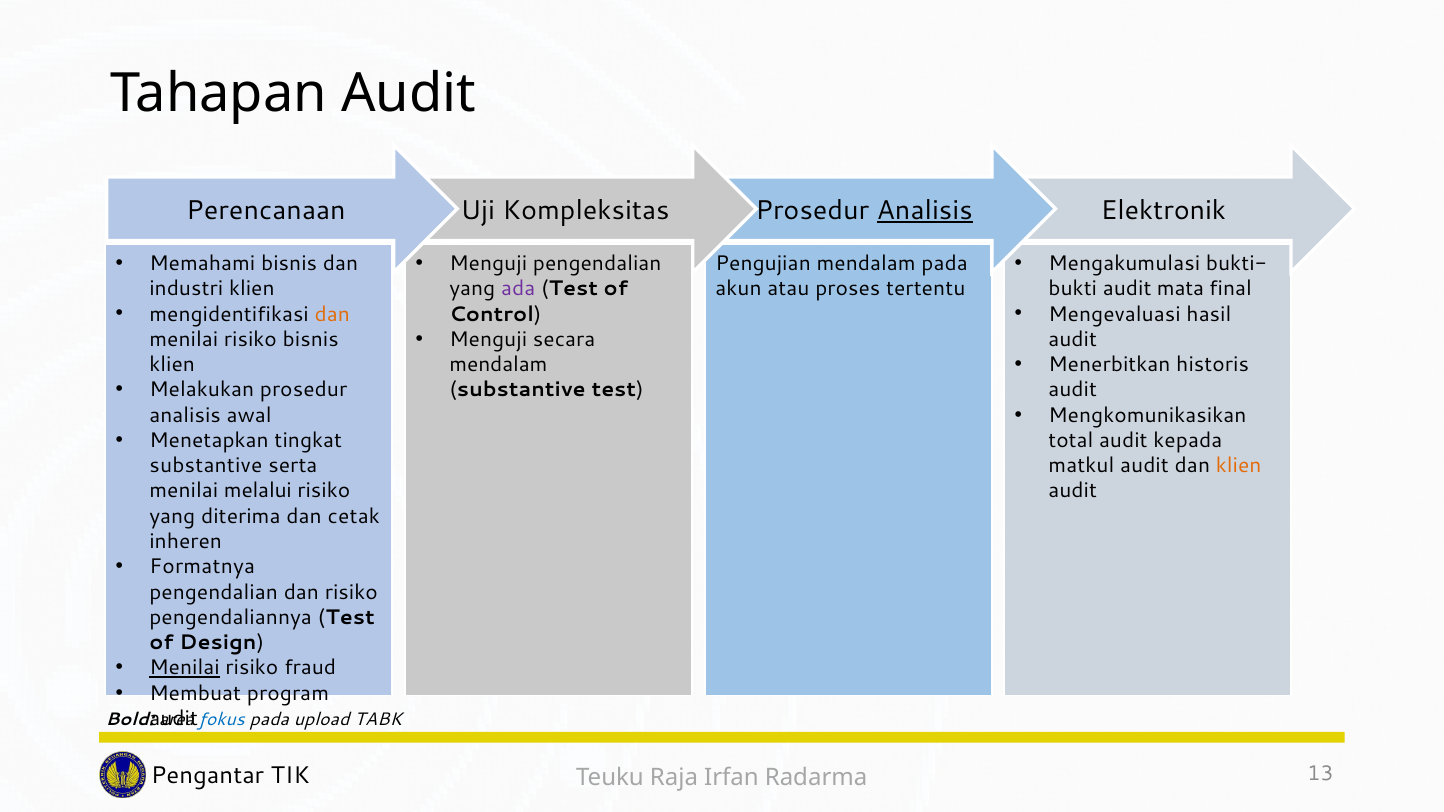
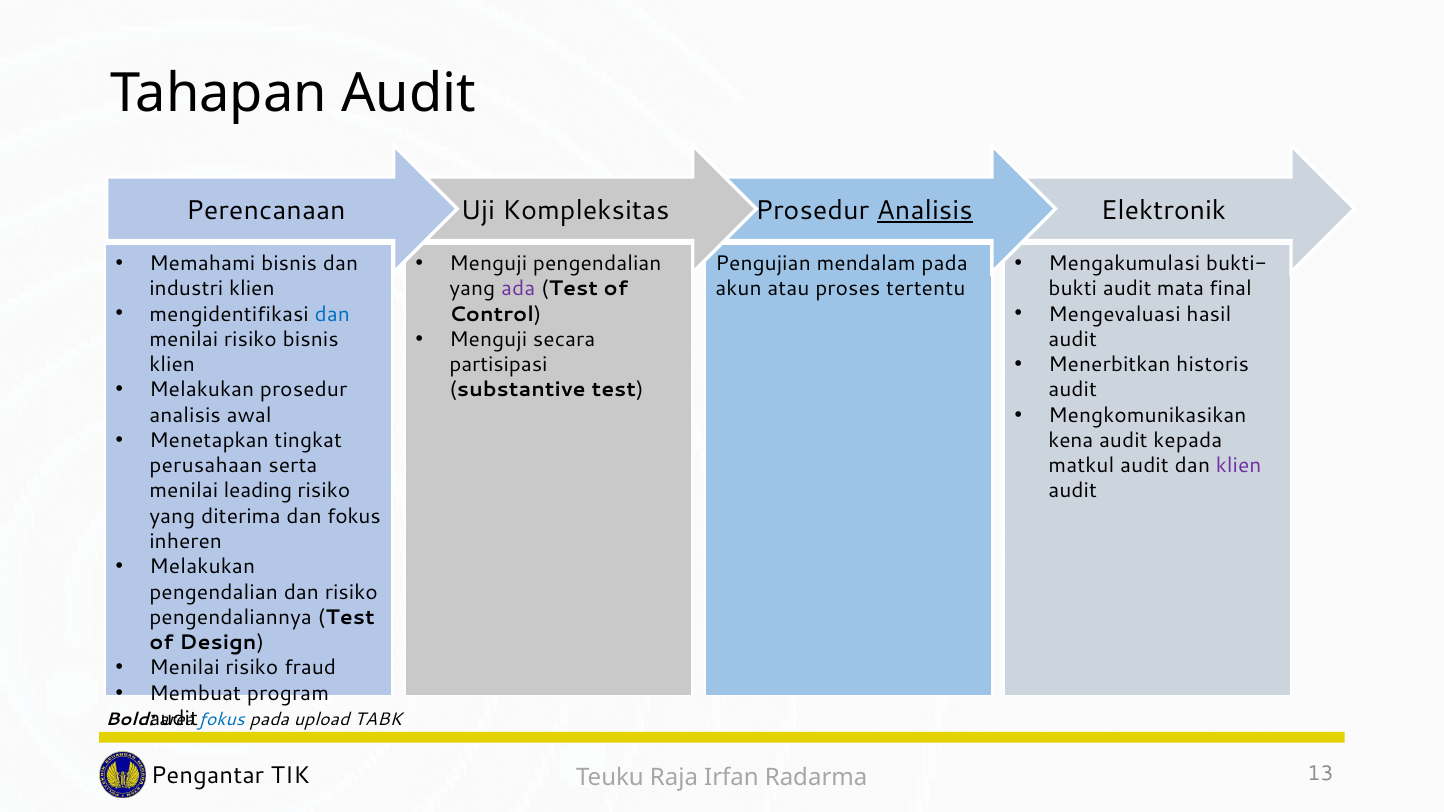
dan at (332, 314) colour: orange -> blue
mendalam at (498, 365): mendalam -> partisipasi
total: total -> kena
substantive at (206, 466): substantive -> perusahaan
klien at (1239, 466) colour: orange -> purple
melalui: melalui -> leading
dan cetak: cetak -> fokus
Formatnya at (202, 567): Formatnya -> Melakukan
Menilai at (185, 668) underline: present -> none
